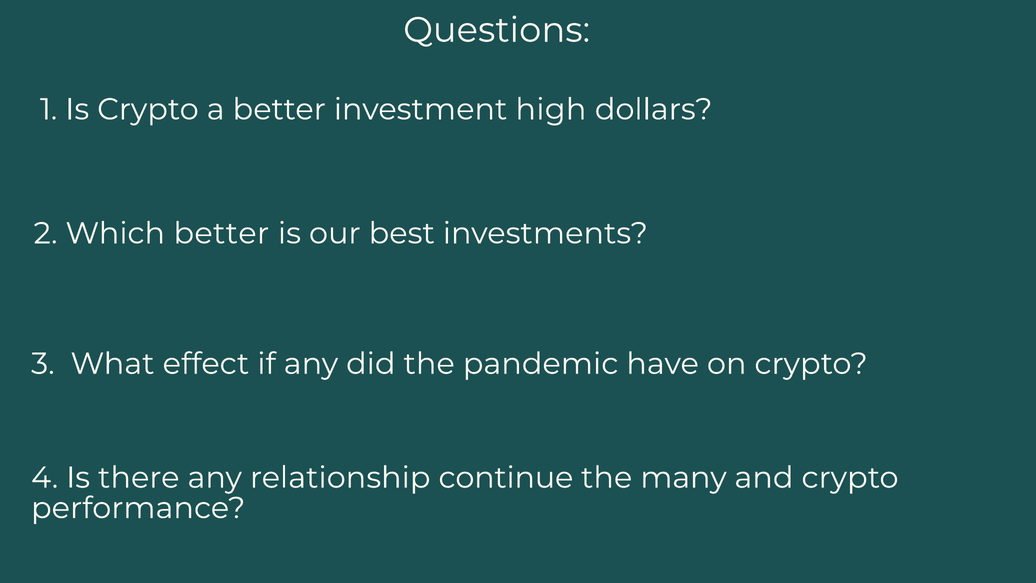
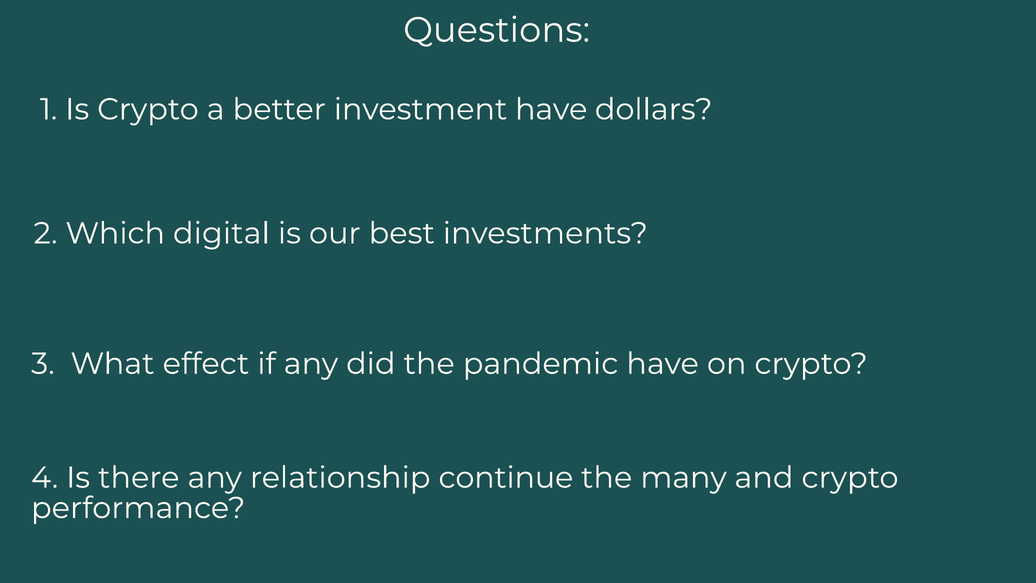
investment high: high -> have
Which better: better -> digital
